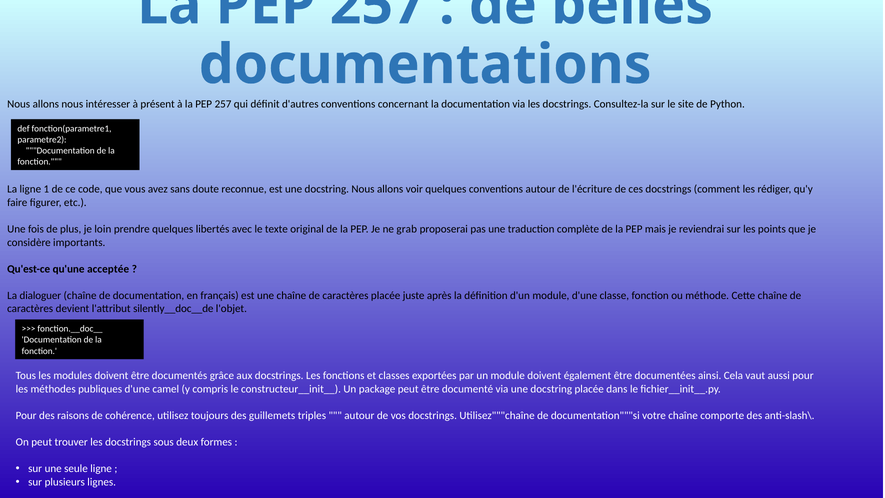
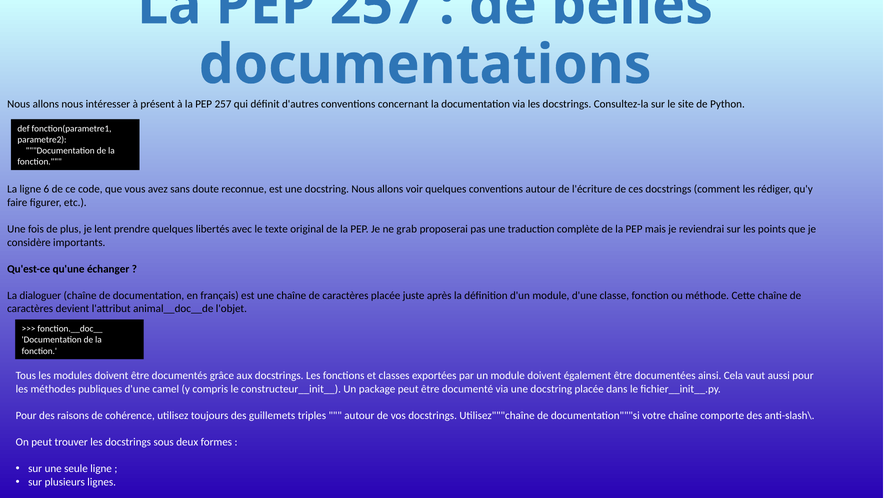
1: 1 -> 6
loin: loin -> lent
acceptée: acceptée -> échanger
silently__doc__de: silently__doc__de -> animal__doc__de
